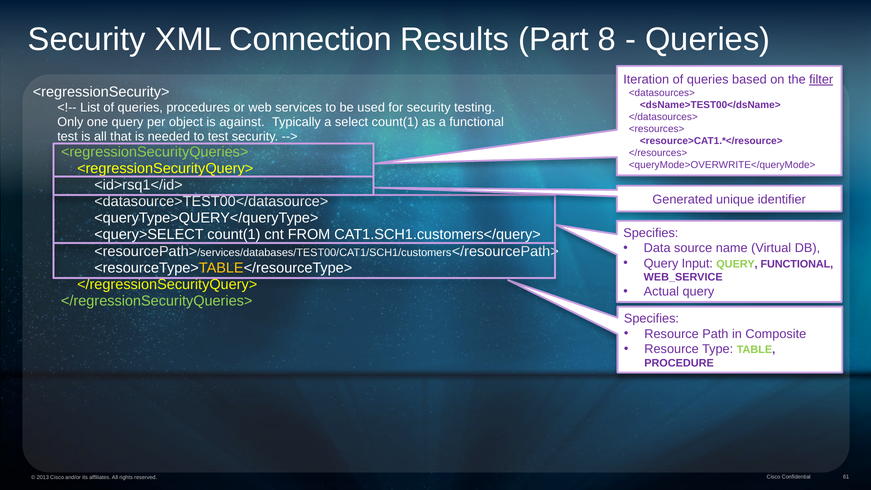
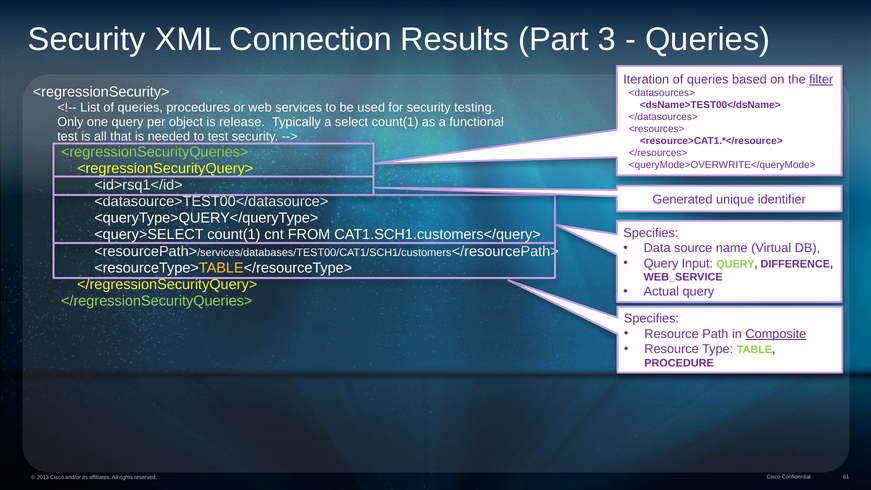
8: 8 -> 3
against: against -> release
QUERY FUNCTIONAL: FUNCTIONAL -> DIFFERENCE
Composite underline: none -> present
